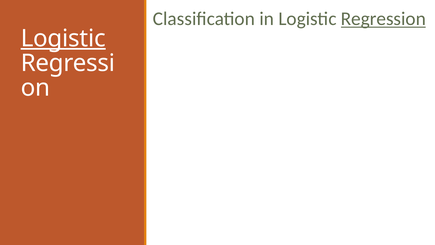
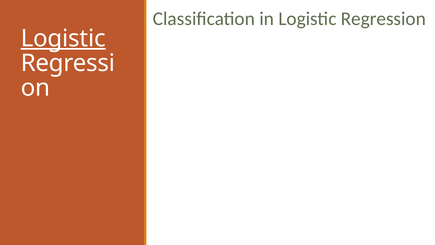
Regression underline: present -> none
